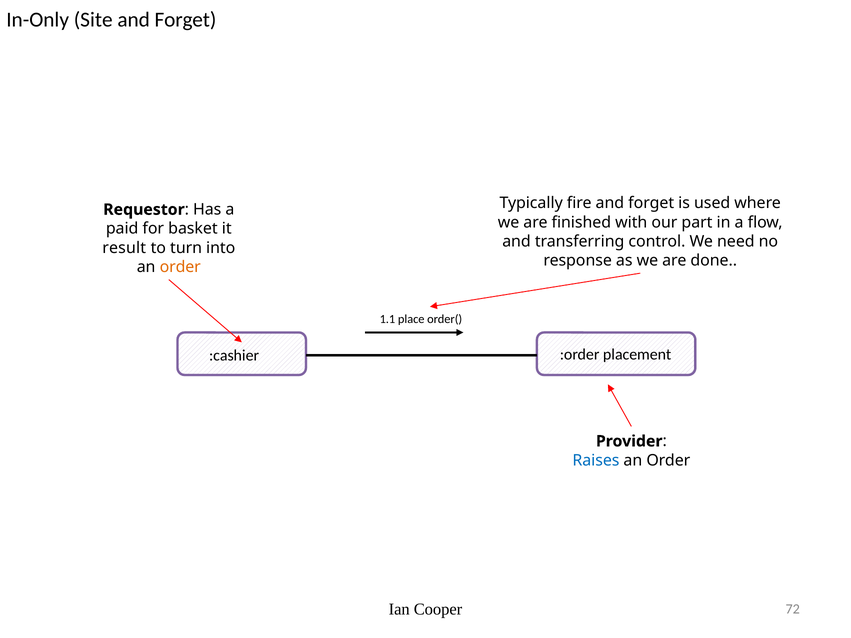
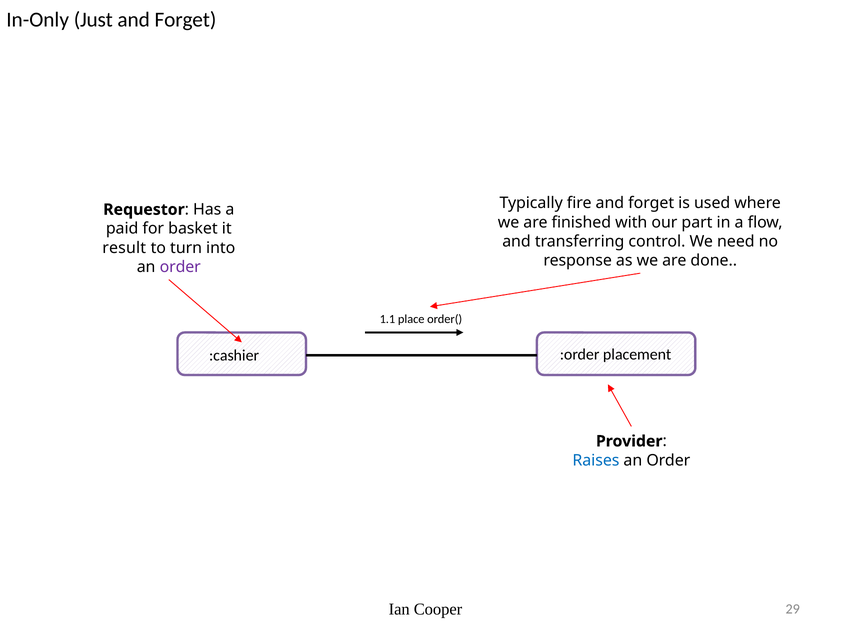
Site: Site -> Just
order at (180, 267) colour: orange -> purple
72: 72 -> 29
